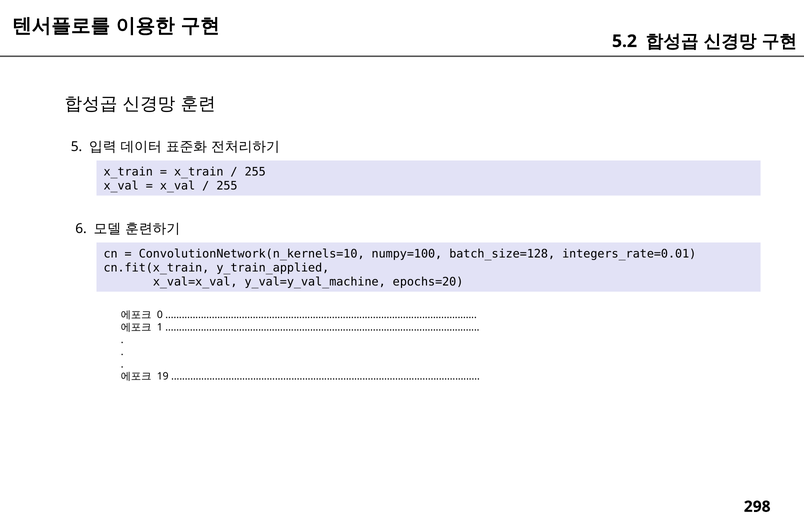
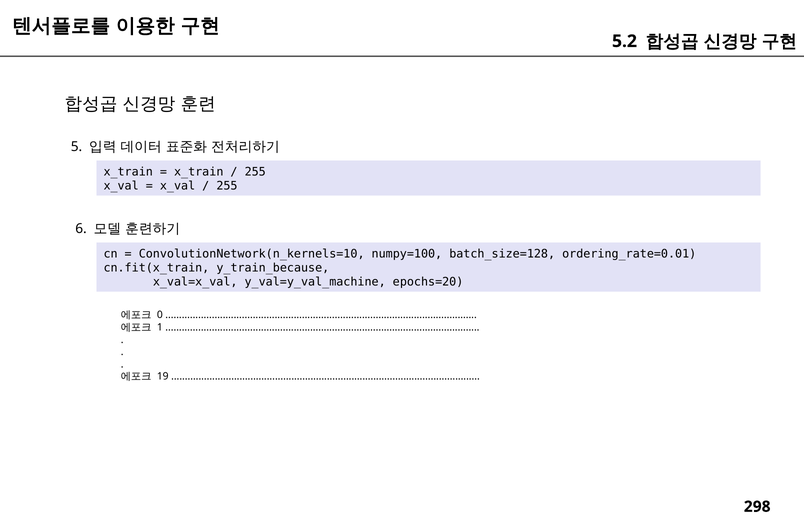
integers_rate=0.01: integers_rate=0.01 -> ordering_rate=0.01
y_train_applied: y_train_applied -> y_train_because
